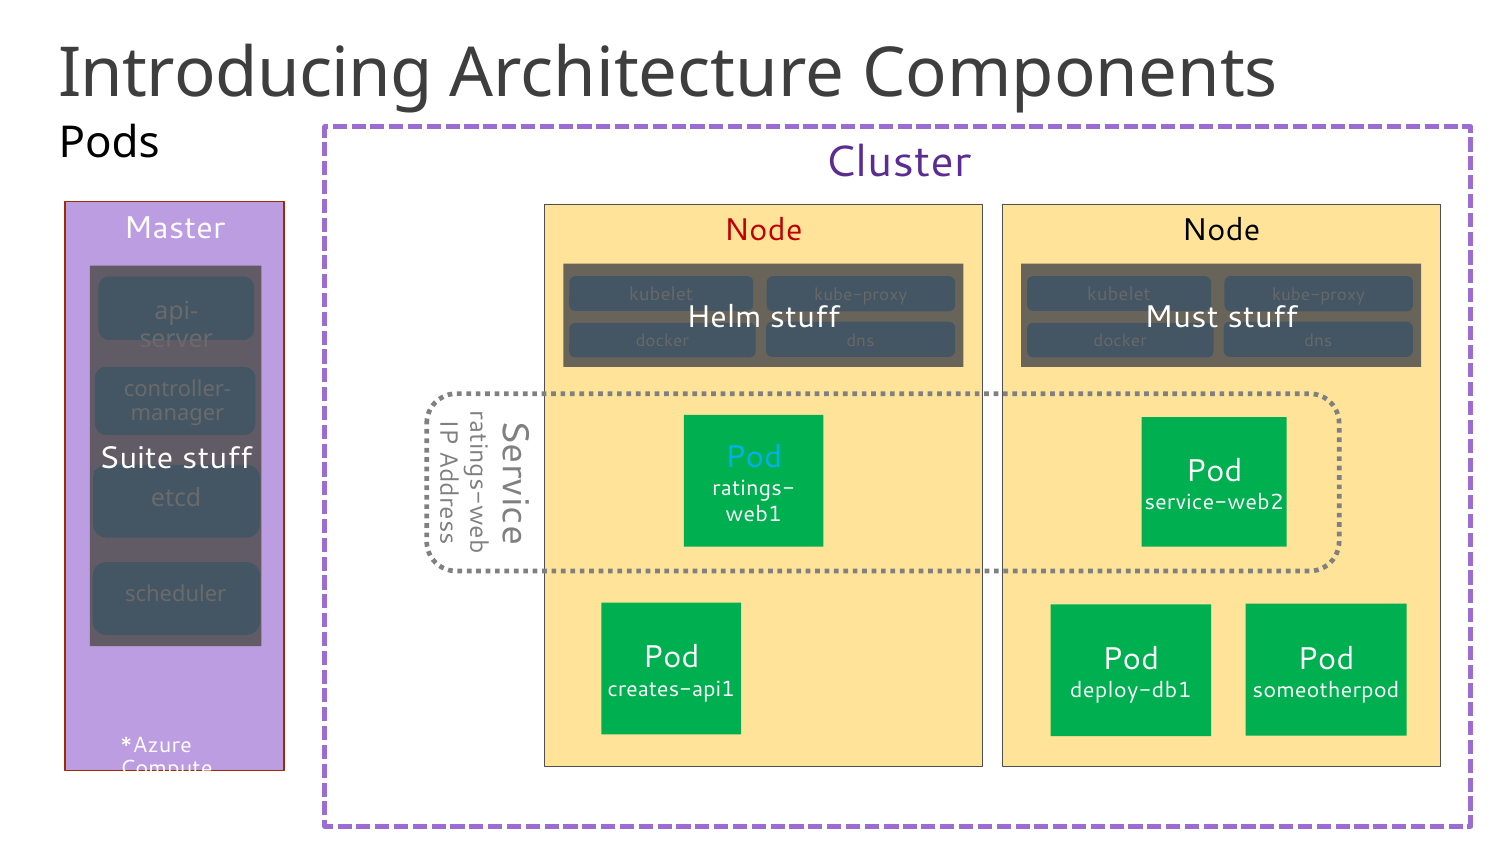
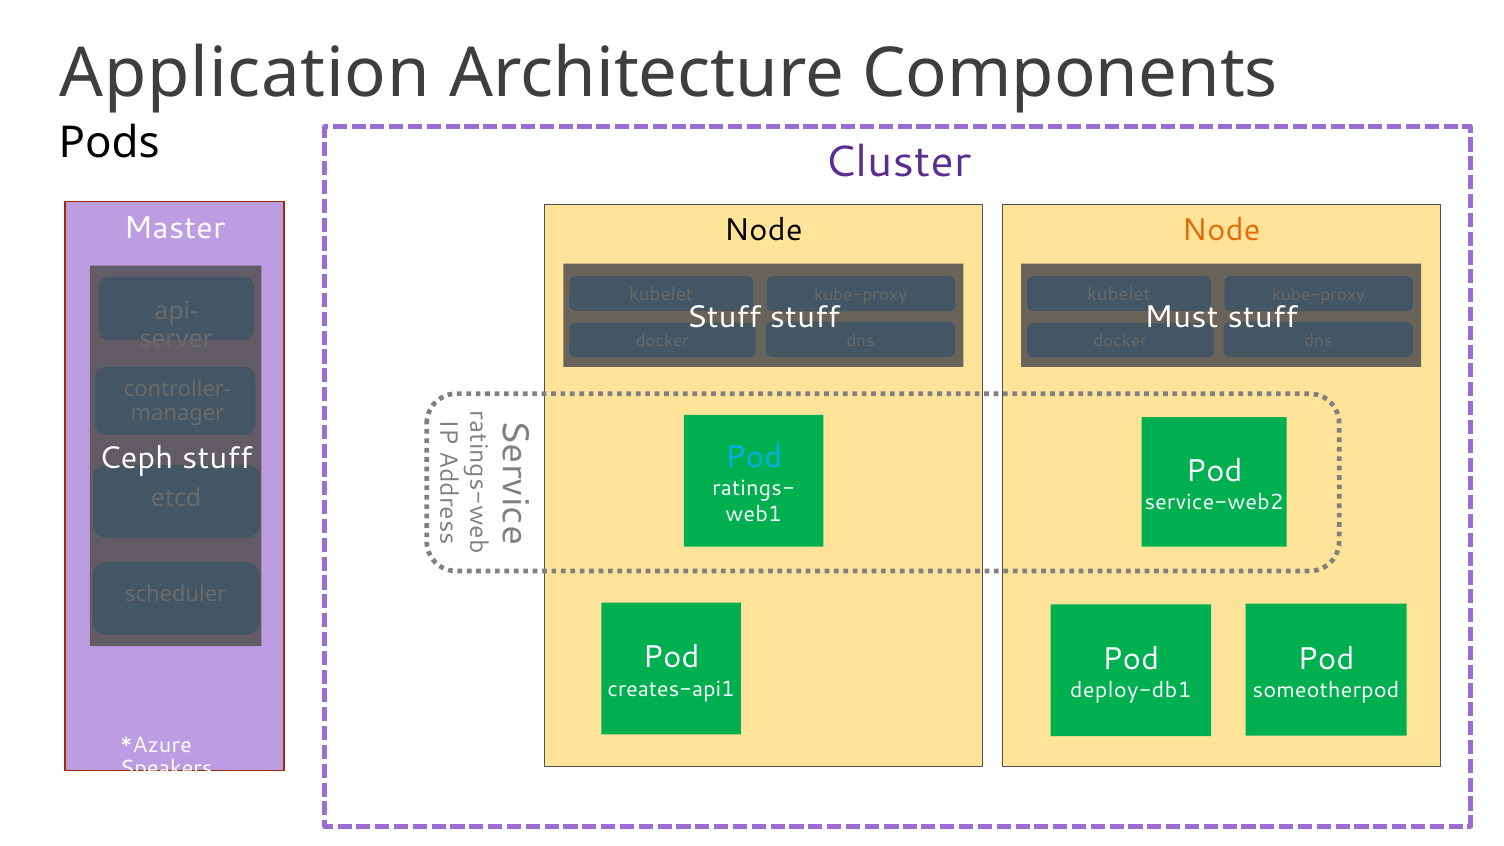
Introducing: Introducing -> Application
Node at (763, 231) colour: red -> black
Node at (1221, 231) colour: black -> orange
Helm at (724, 317): Helm -> Stuff
Suite: Suite -> Ceph
Compute: Compute -> Speakers
